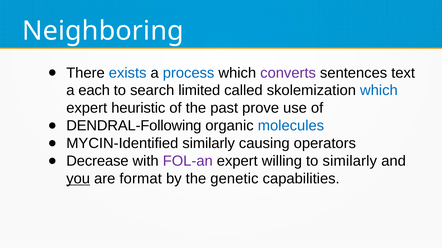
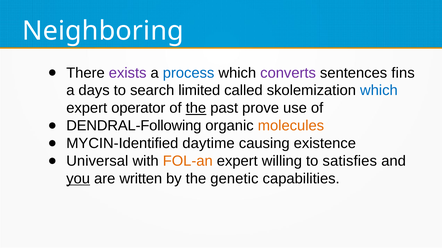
exists colour: blue -> purple
text: text -> fins
each: each -> days
heuristic: heuristic -> operator
the at (196, 108) underline: none -> present
molecules colour: blue -> orange
MYCIN-Identified similarly: similarly -> daytime
operators: operators -> existence
Decrease: Decrease -> Universal
FOL-an colour: purple -> orange
to similarly: similarly -> satisfies
format: format -> written
